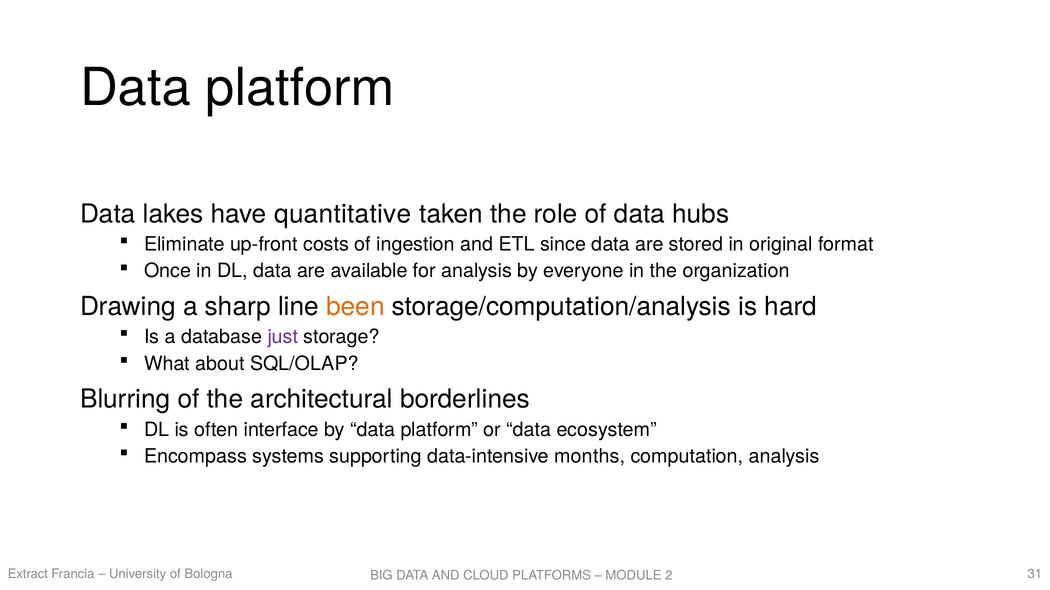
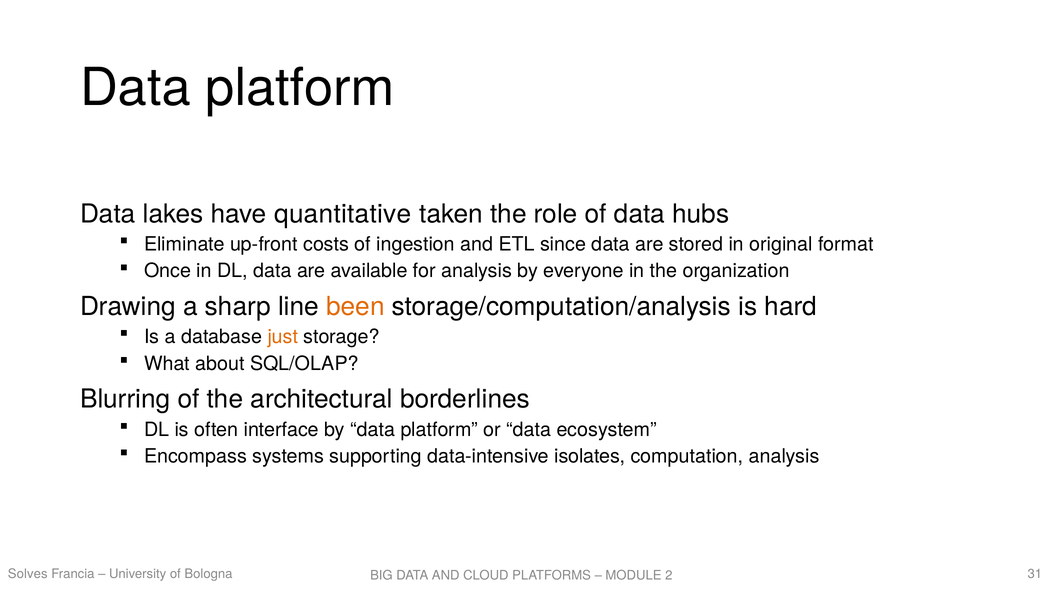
just colour: purple -> orange
months: months -> isolates
Extract: Extract -> Solves
